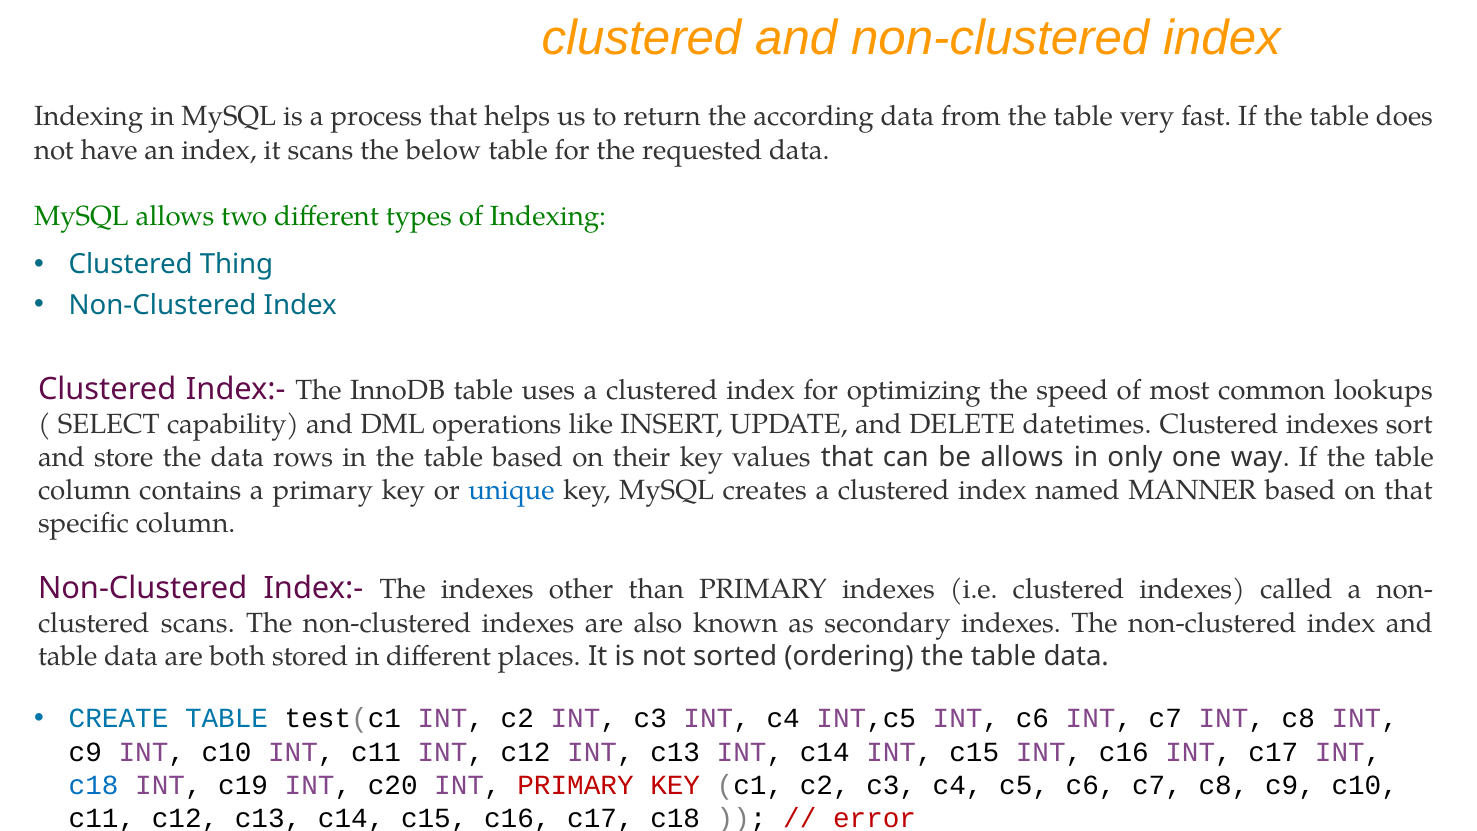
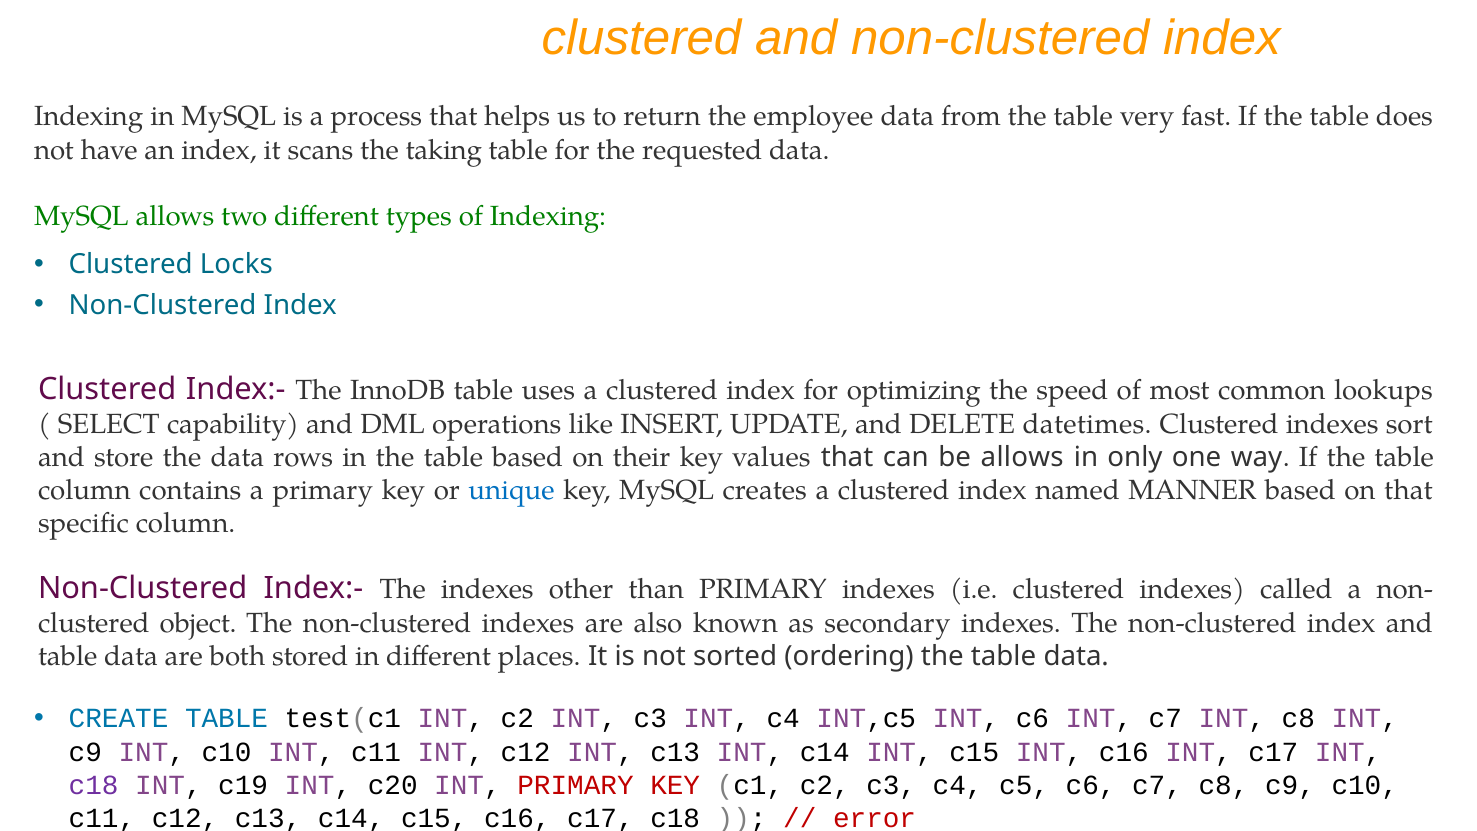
according: according -> employee
below: below -> taking
Thing: Thing -> Locks
clustered scans: scans -> object
c18 at (94, 785) colour: blue -> purple
